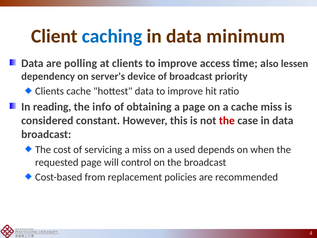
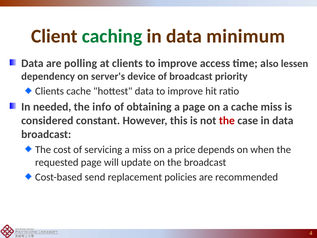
caching colour: blue -> green
reading: reading -> needed
used: used -> price
control: control -> update
from: from -> send
